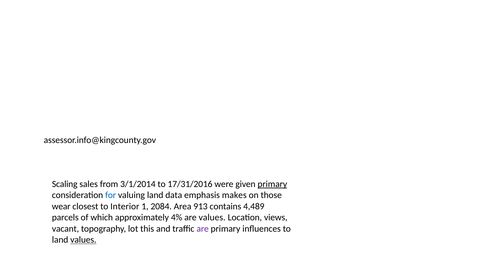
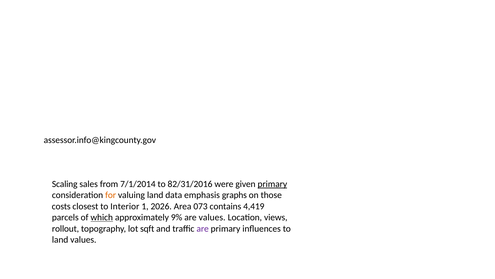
3/1/2014: 3/1/2014 -> 7/1/2014
17/31/2016: 17/31/2016 -> 82/31/2016
for colour: blue -> orange
makes: makes -> graphs
wear: wear -> costs
2084: 2084 -> 2026
913: 913 -> 073
4,489: 4,489 -> 4,419
which underline: none -> present
4%: 4% -> 9%
vacant: vacant -> rollout
this: this -> sqft
values at (83, 239) underline: present -> none
